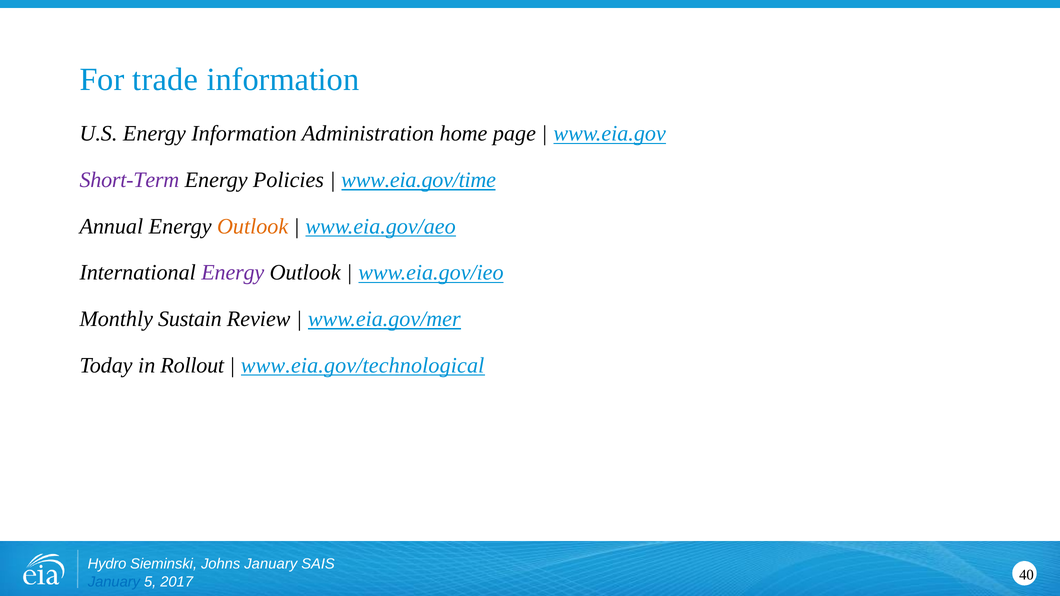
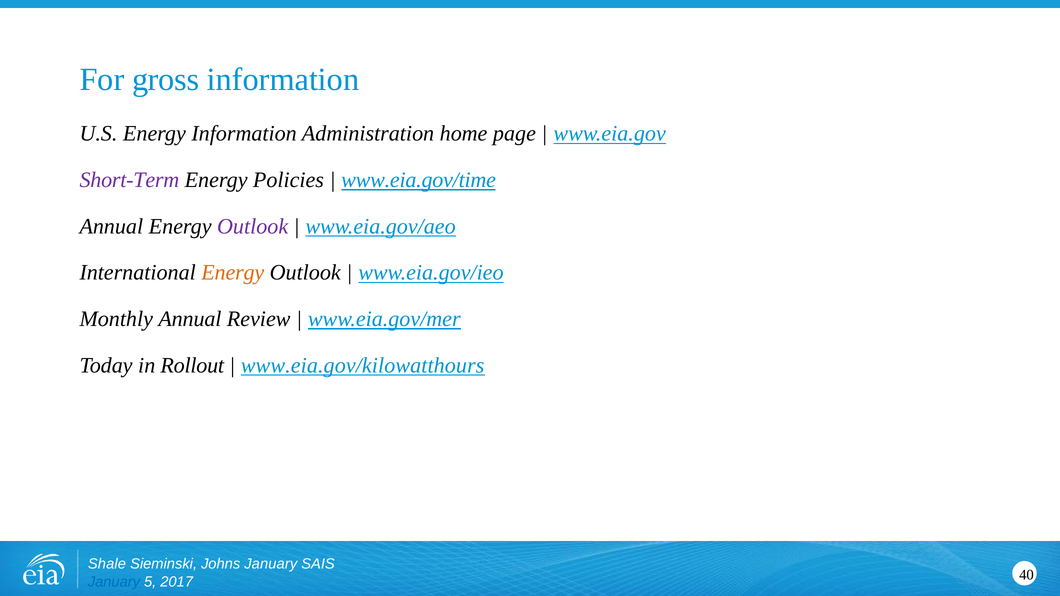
trade: trade -> gross
Outlook at (253, 226) colour: orange -> purple
Energy at (233, 273) colour: purple -> orange
Monthly Sustain: Sustain -> Annual
www.eia.gov/technological: www.eia.gov/technological -> www.eia.gov/kilowatthours
Hydro: Hydro -> Shale
